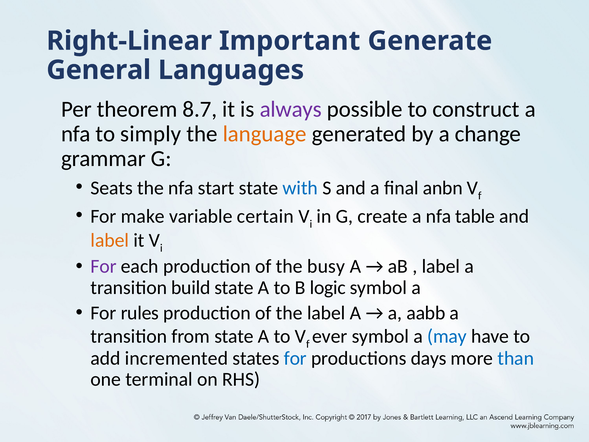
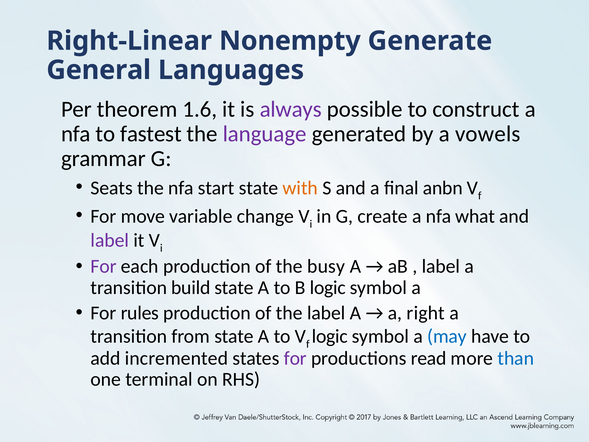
Important: Important -> Nonempty
8.7: 8.7 -> 1.6
simply: simply -> fastest
language colour: orange -> purple
change: change -> vowels
with colour: blue -> orange
make: make -> move
certain: certain -> change
table: table -> what
label at (110, 240) colour: orange -> purple
aabb: aabb -> right
ever at (330, 336): ever -> logic
for at (295, 358) colour: blue -> purple
days: days -> read
